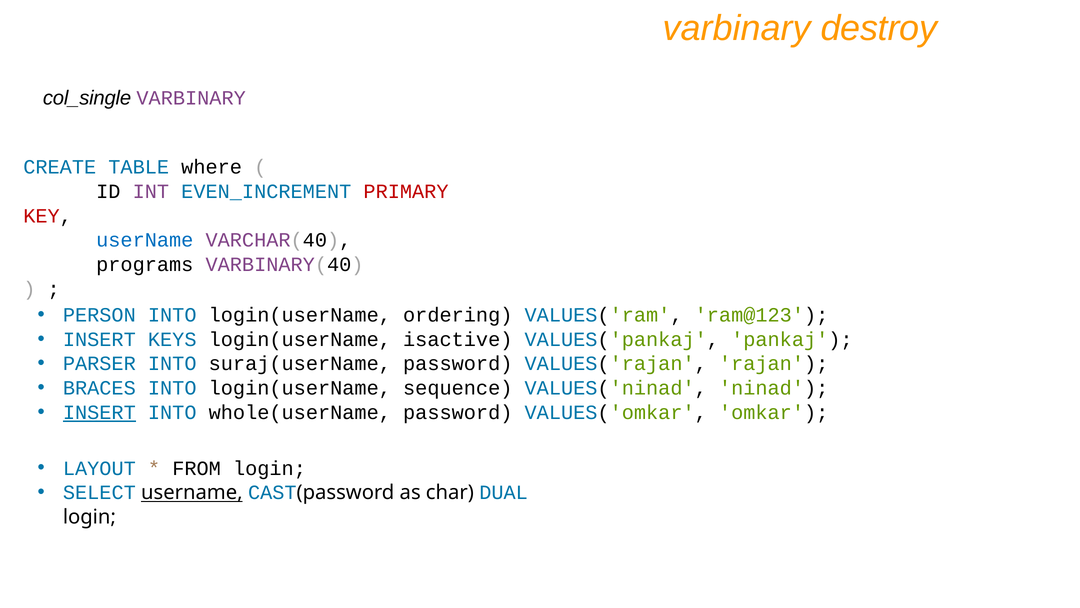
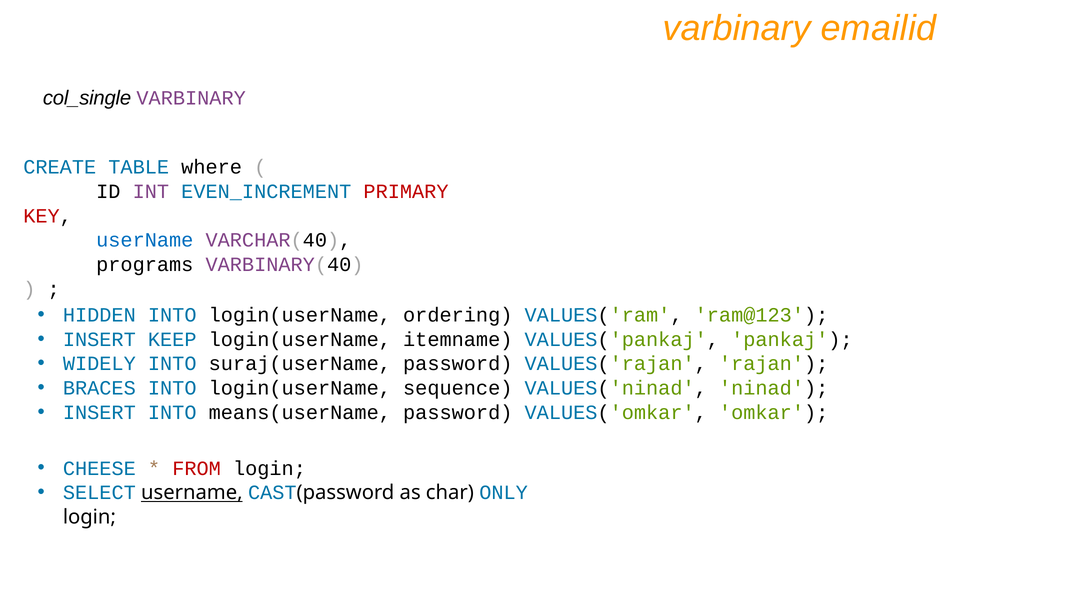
destroy: destroy -> emailid
PERSON: PERSON -> HIDDEN
KEYS: KEYS -> KEEP
isactive: isactive -> itemname
PARSER: PARSER -> WIDELY
INSERT at (99, 412) underline: present -> none
whole(userName: whole(userName -> means(userName
LAYOUT: LAYOUT -> CHEESE
FROM colour: black -> red
DUAL: DUAL -> ONLY
